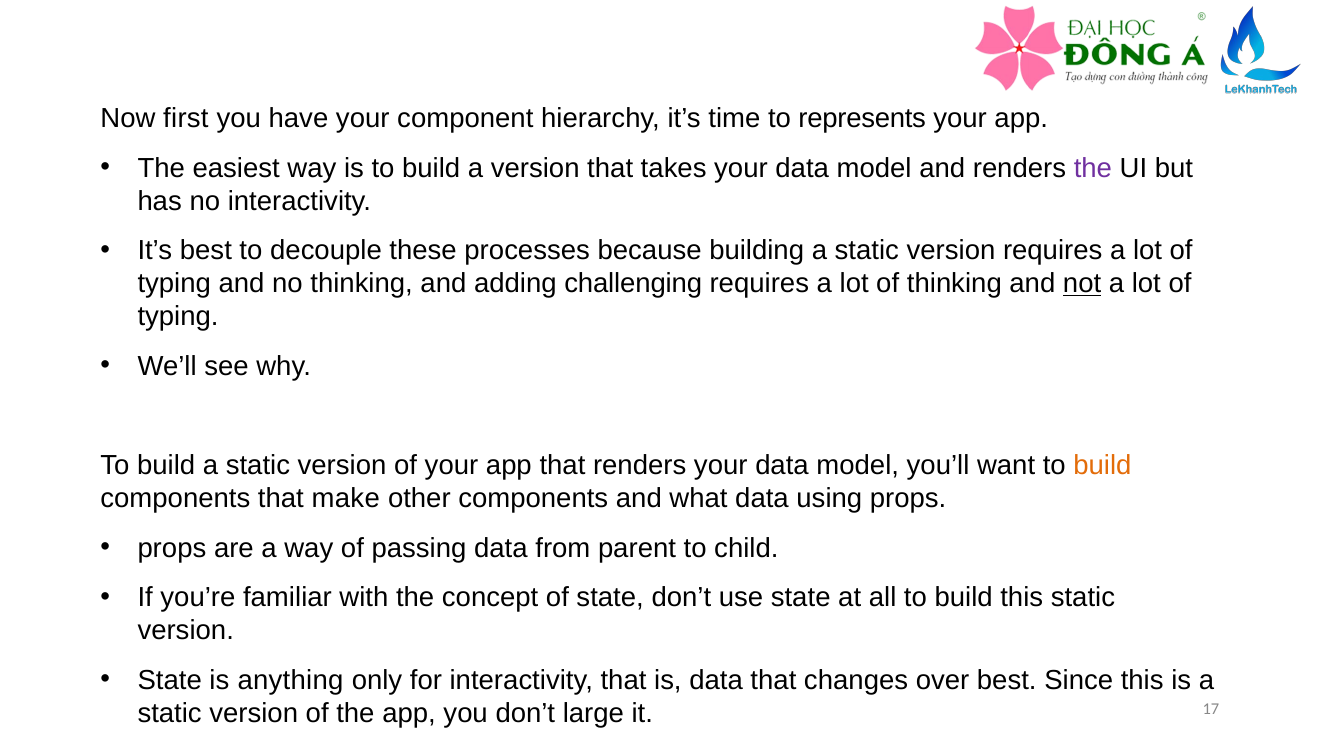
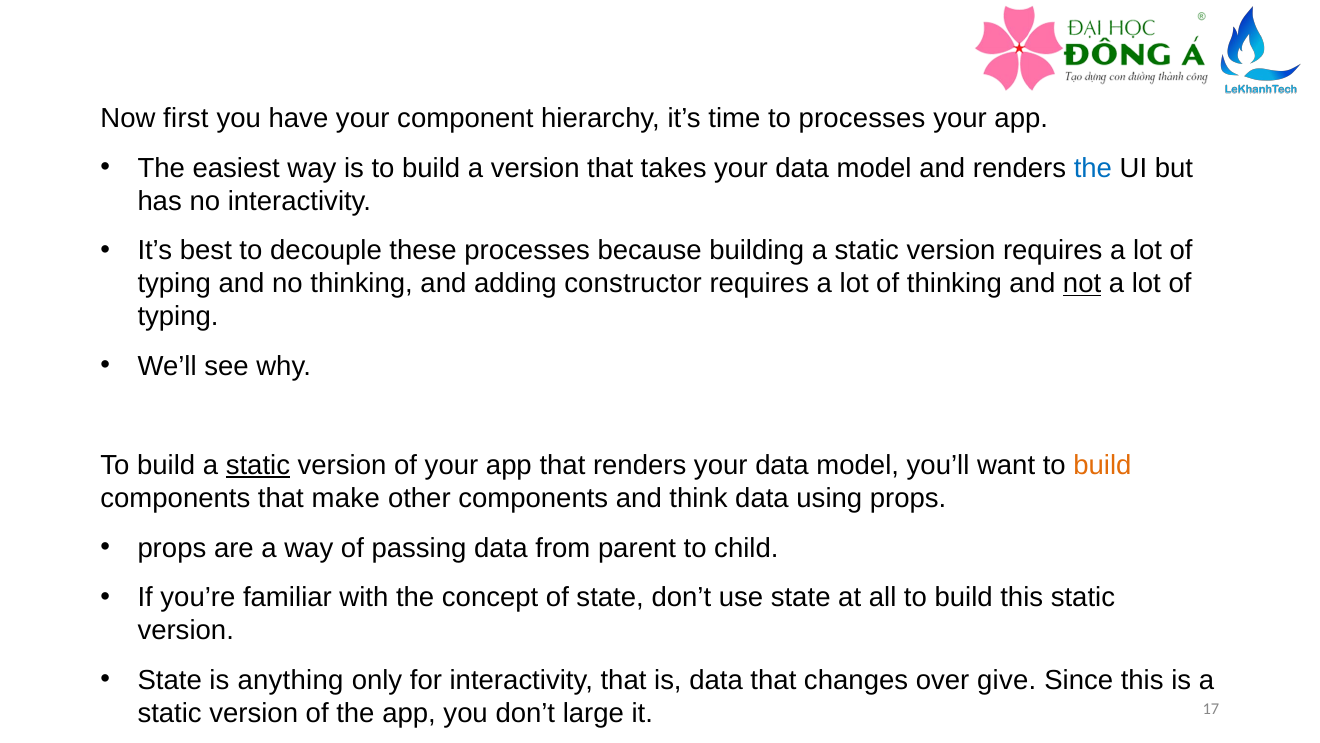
to represents: represents -> processes
the at (1093, 168) colour: purple -> blue
challenging: challenging -> constructor
static at (258, 465) underline: none -> present
what: what -> think
over best: best -> give
